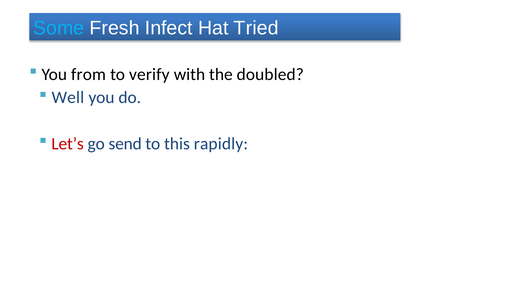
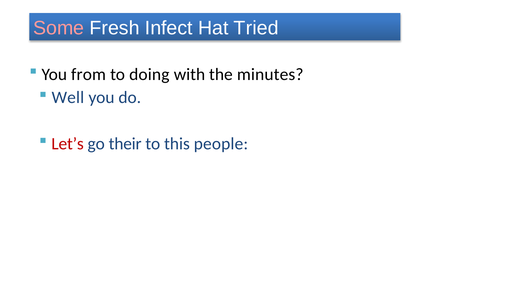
Some colour: light blue -> pink
verify: verify -> doing
doubled: doubled -> minutes
send: send -> their
rapidly: rapidly -> people
